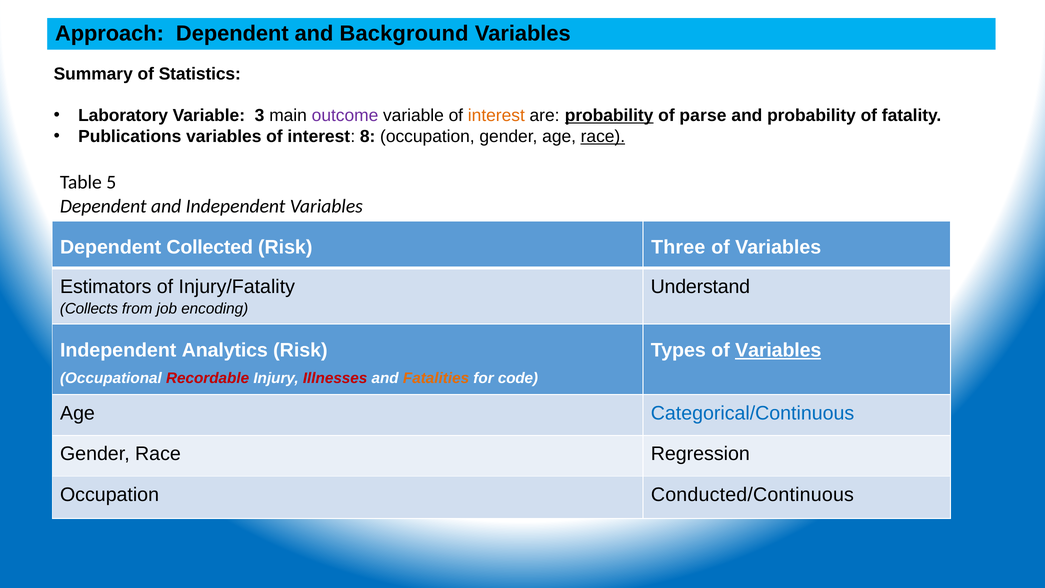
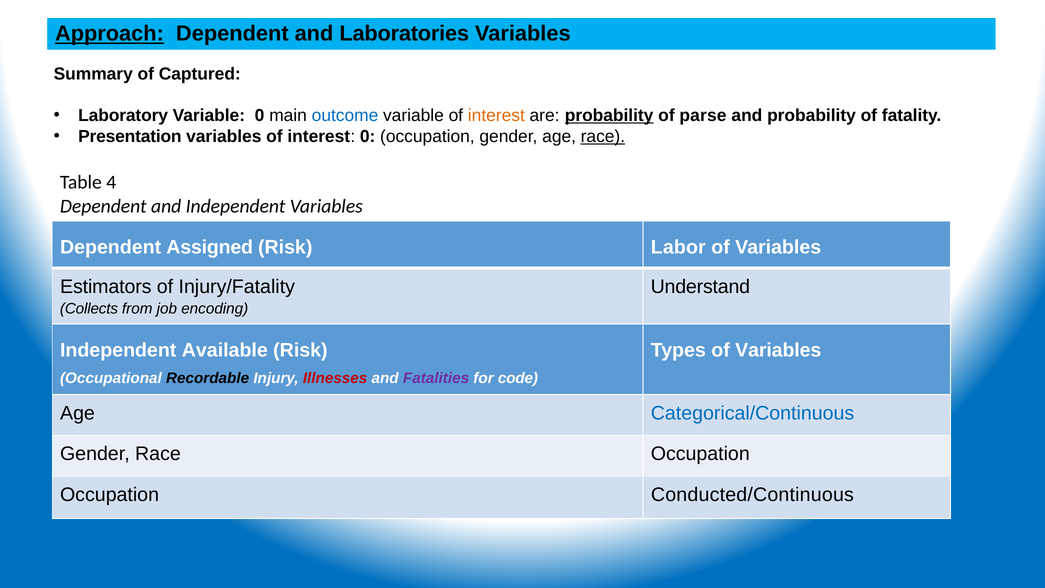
Approach underline: none -> present
Background: Background -> Laboratories
Statistics: Statistics -> Captured
Variable 3: 3 -> 0
outcome colour: purple -> blue
Publications: Publications -> Presentation
interest 8: 8 -> 0
5: 5 -> 4
Collected: Collected -> Assigned
Three: Three -> Labor
Analytics: Analytics -> Available
Variables at (778, 350) underline: present -> none
Recordable colour: red -> black
Fatalities colour: orange -> purple
Race Regression: Regression -> Occupation
